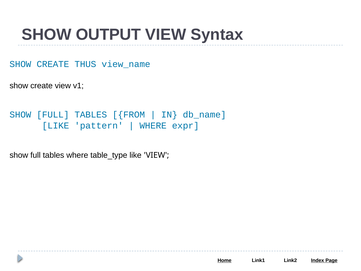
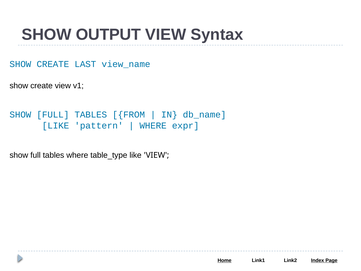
THUS: THUS -> LAST
